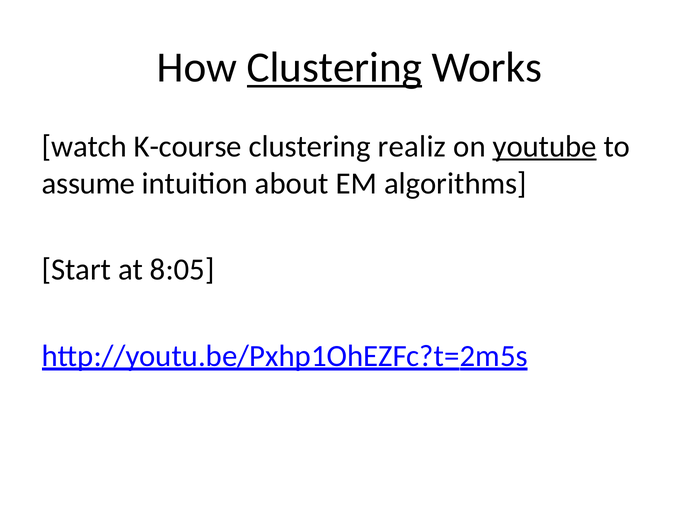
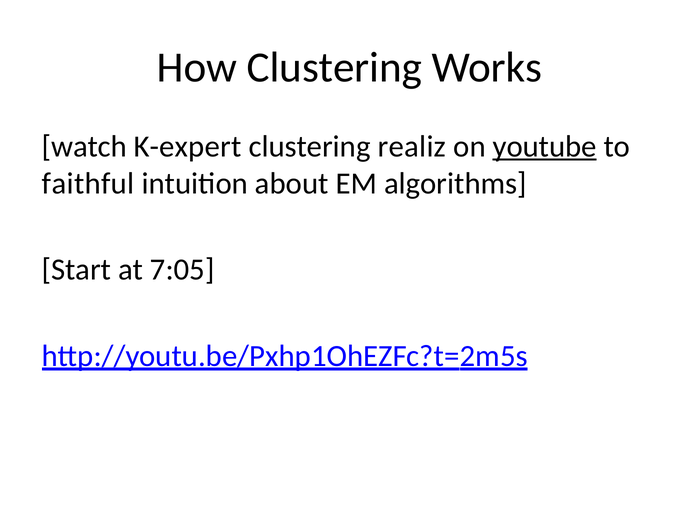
Clustering at (334, 68) underline: present -> none
K-course: K-course -> K-expert
assume: assume -> faithful
8:05: 8:05 -> 7:05
